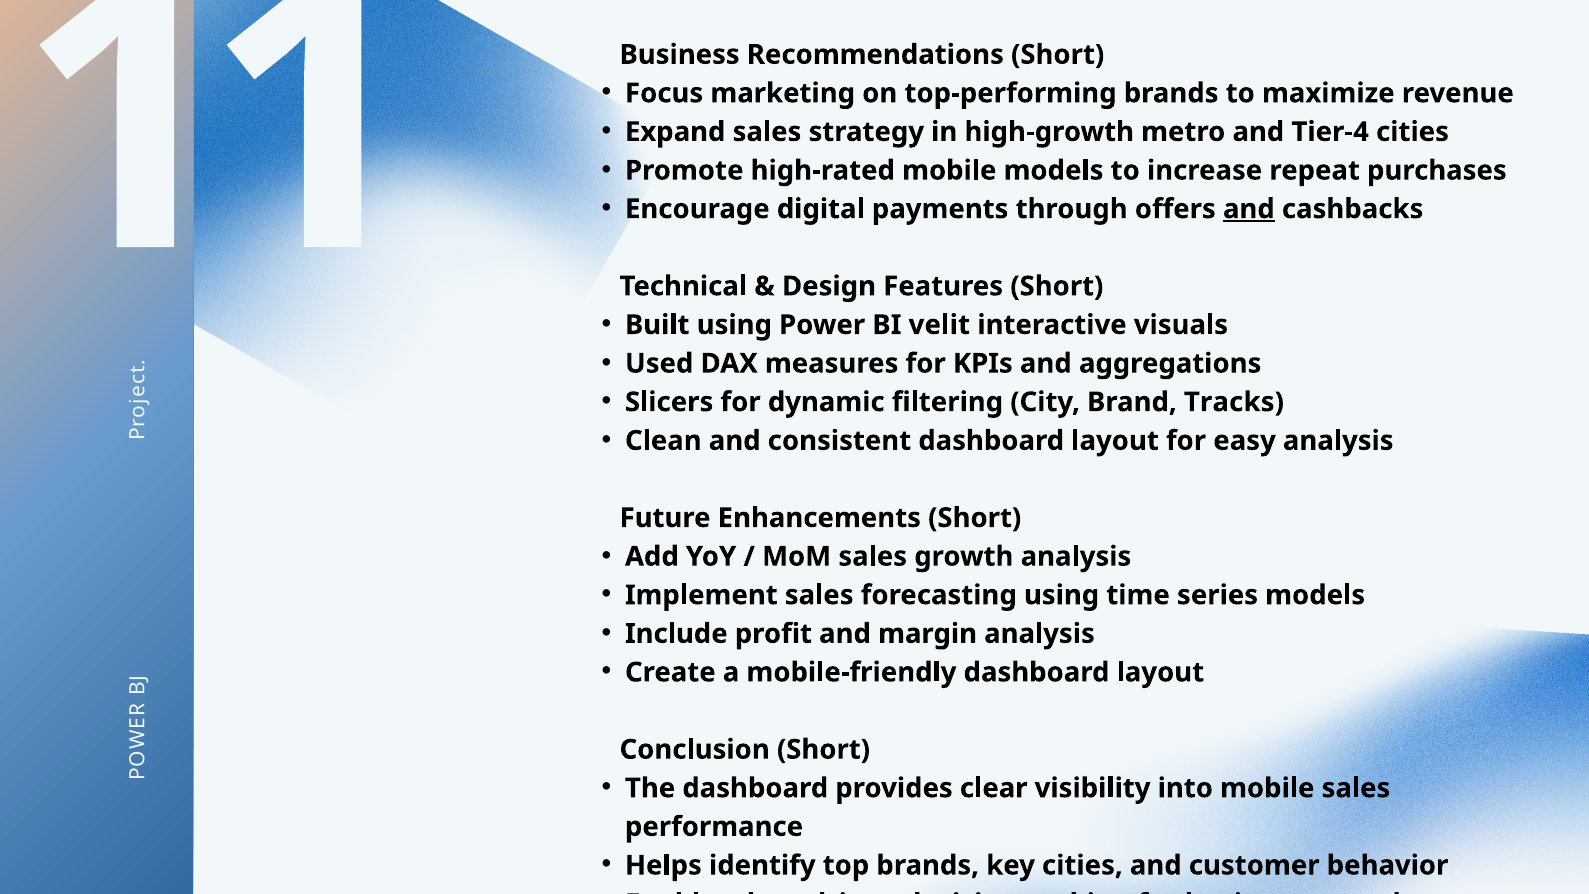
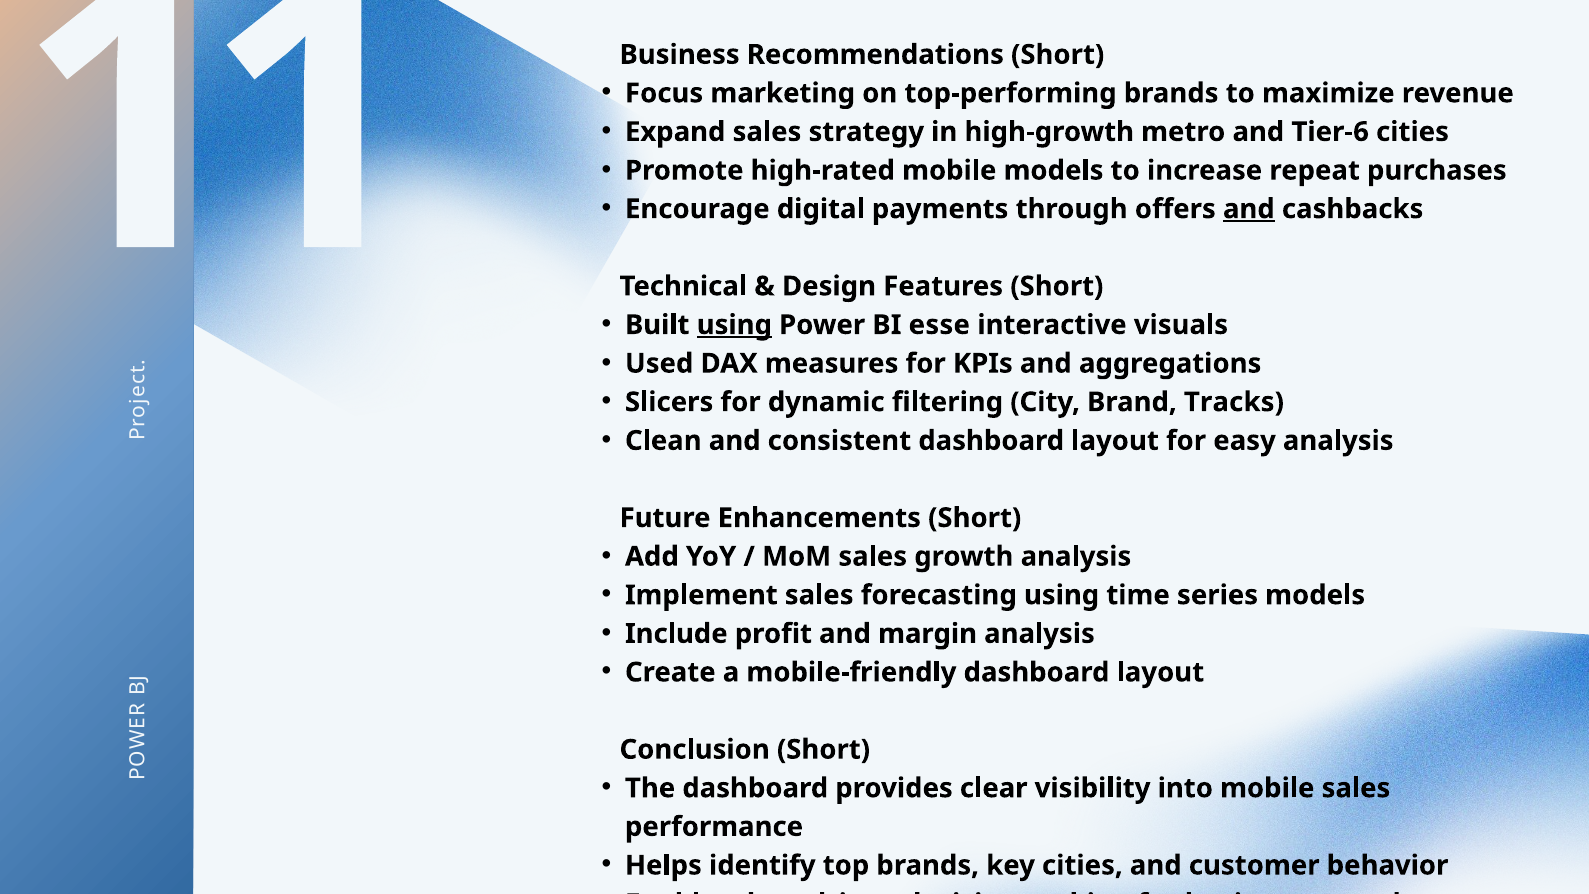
Tier-4: Tier-4 -> Tier-6
using at (734, 325) underline: none -> present
velit: velit -> esse
